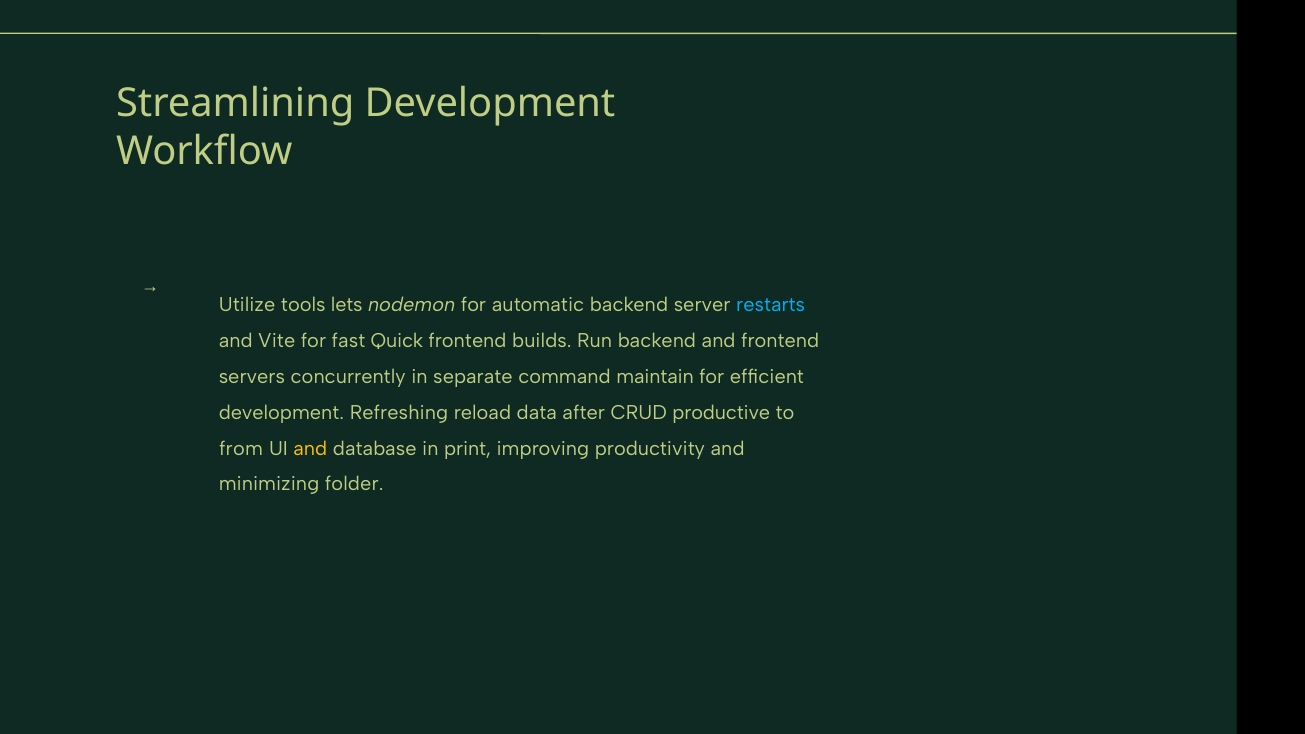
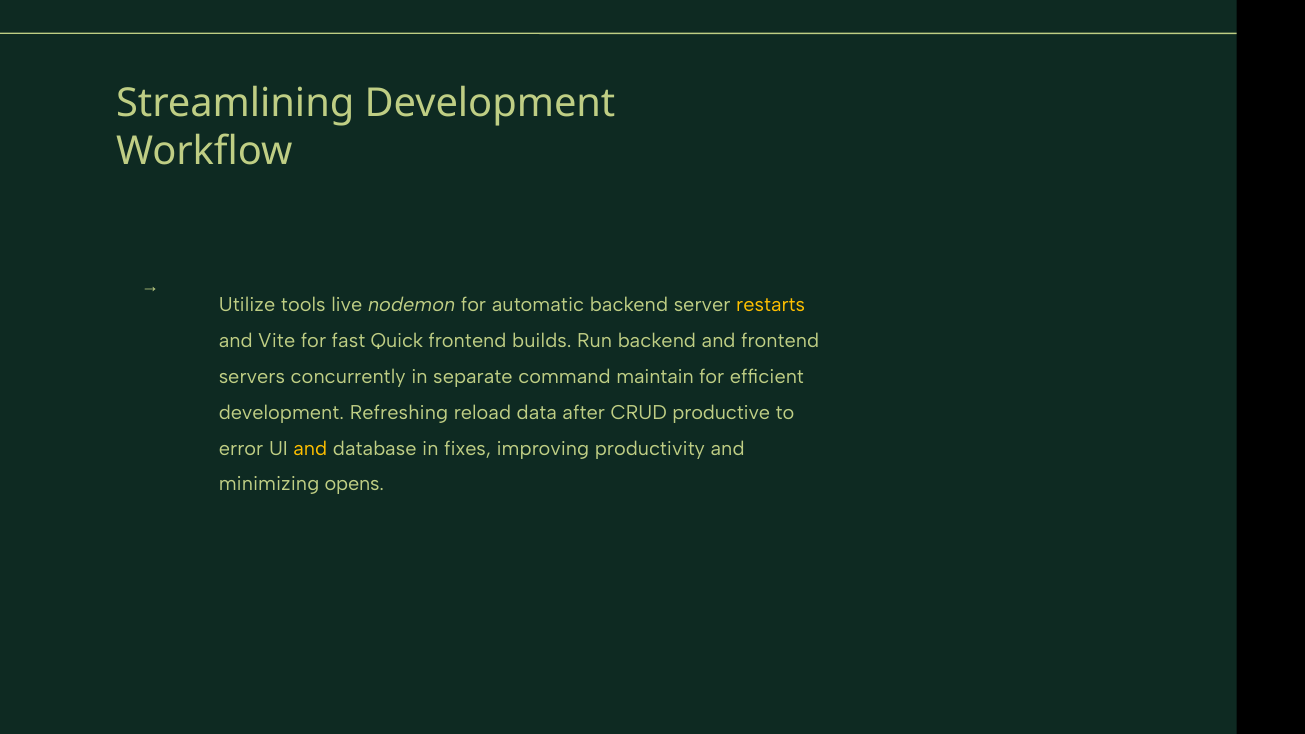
lets: lets -> live
restarts colour: light blue -> yellow
from: from -> error
print: print -> fixes
folder: folder -> opens
